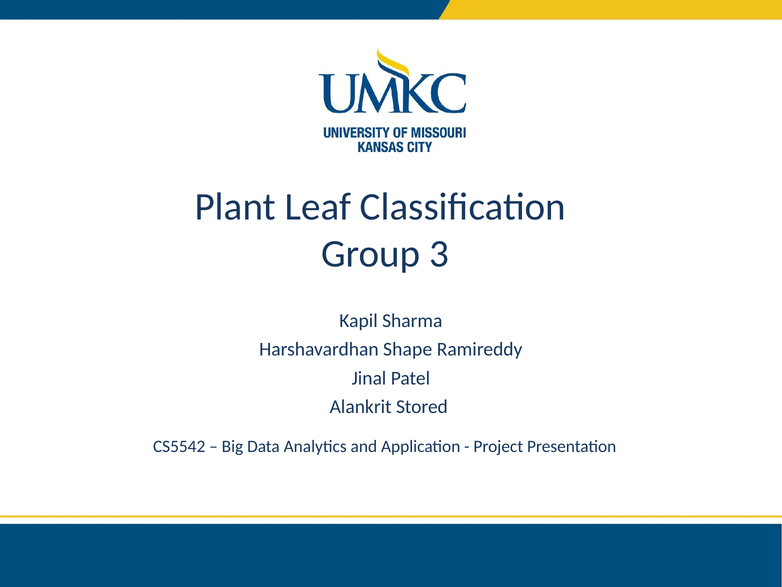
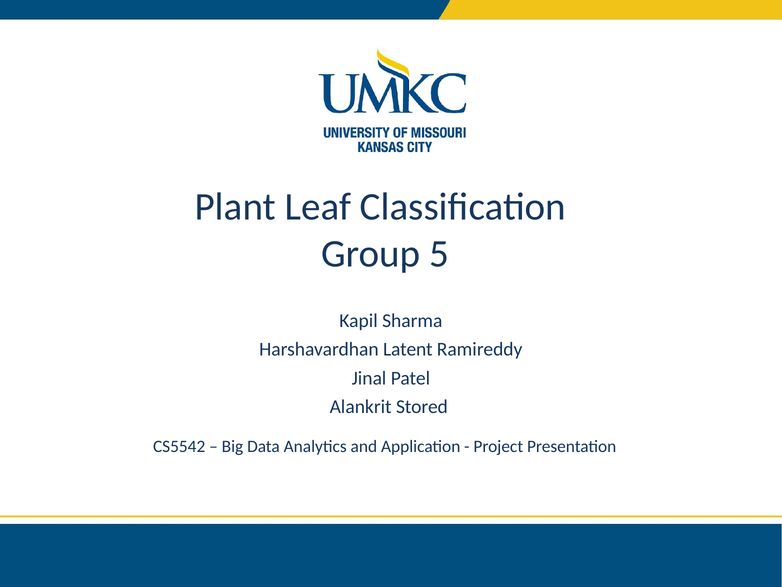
3: 3 -> 5
Shape: Shape -> Latent
